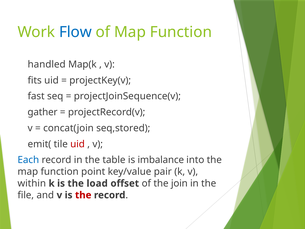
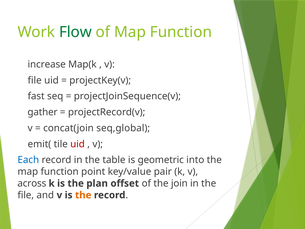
Flow colour: blue -> green
handled: handled -> increase
fits at (35, 80): fits -> file
seq,stored: seq,stored -> seq,global
imbalance: imbalance -> geometric
within: within -> across
load: load -> plan
the at (83, 195) colour: red -> orange
